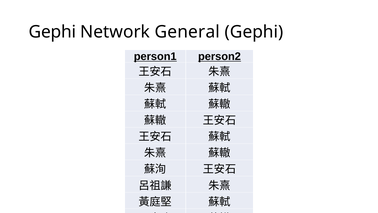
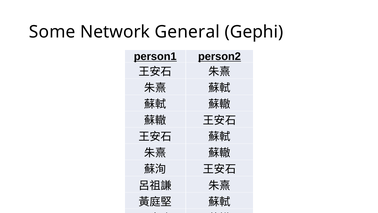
Gephi at (52, 32): Gephi -> Some
